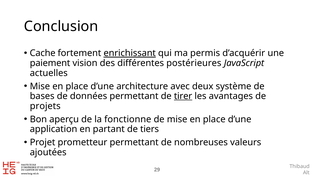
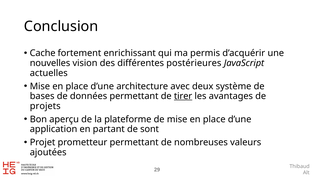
enrichissant underline: present -> none
paiement: paiement -> nouvelles
fonctionne: fonctionne -> plateforme
tiers: tiers -> sont
